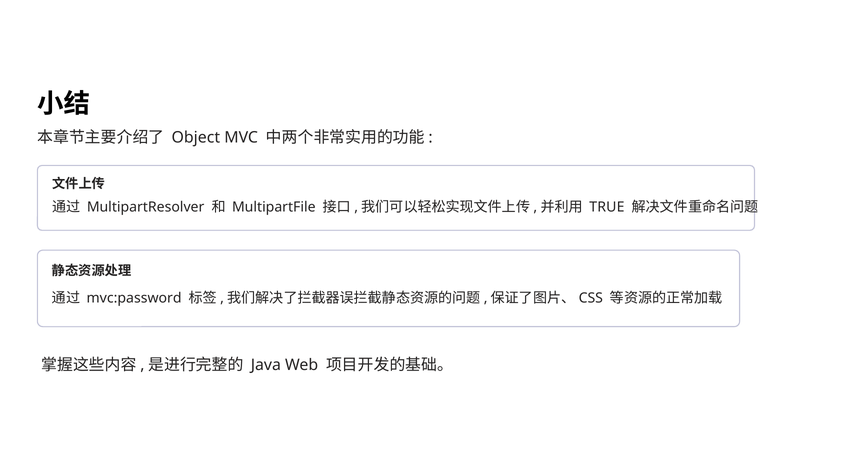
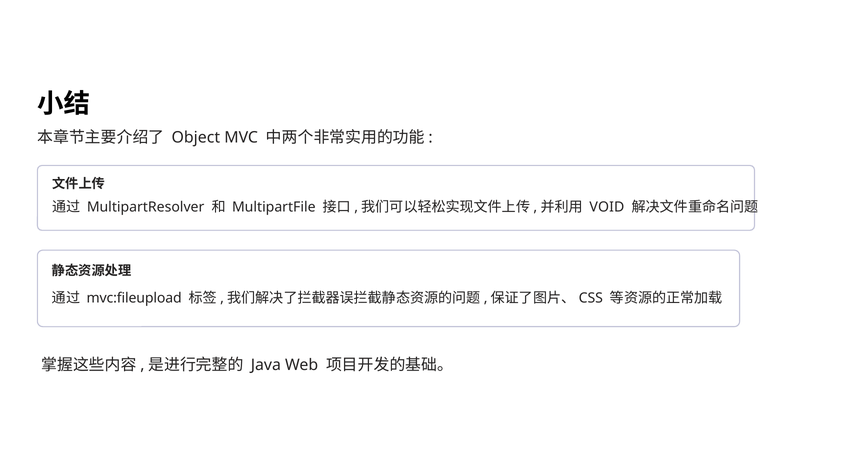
TRUE: TRUE -> VOID
mvc:password: mvc:password -> mvc:fileupload
